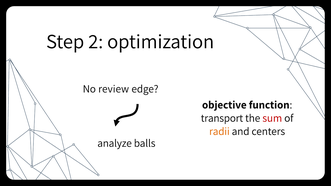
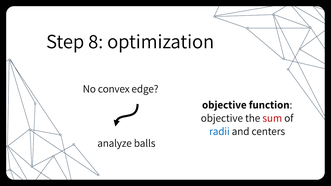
2: 2 -> 8
review: review -> convex
transport at (222, 118): transport -> objective
radii colour: orange -> blue
